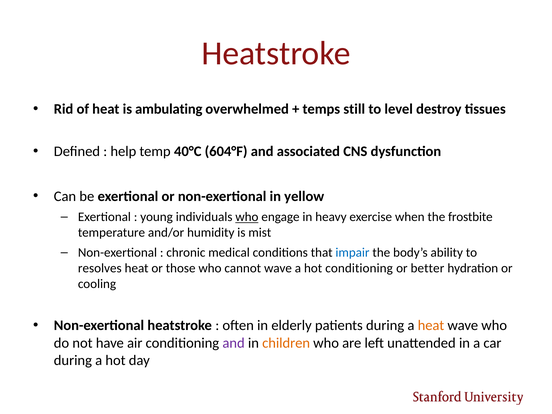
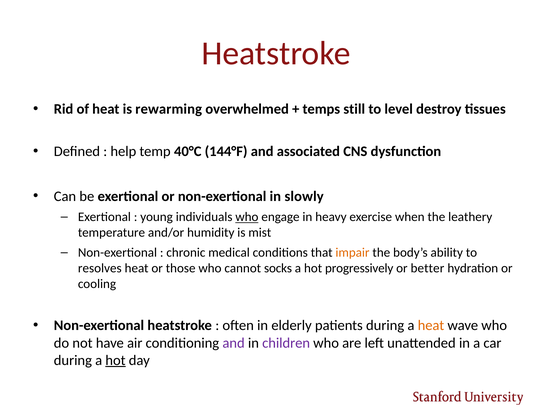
ambulating: ambulating -> rewarming
604°F: 604°F -> 144°F
yellow: yellow -> slowly
frostbite: frostbite -> leathery
impair colour: blue -> orange
cannot wave: wave -> socks
hot conditioning: conditioning -> progressively
children colour: orange -> purple
hot at (116, 360) underline: none -> present
